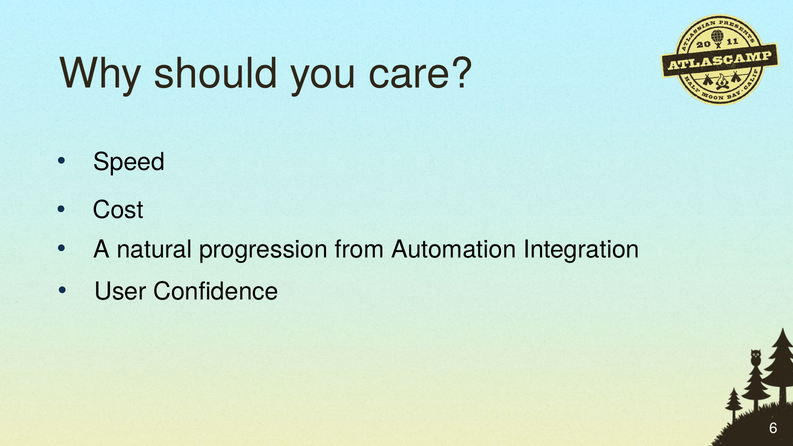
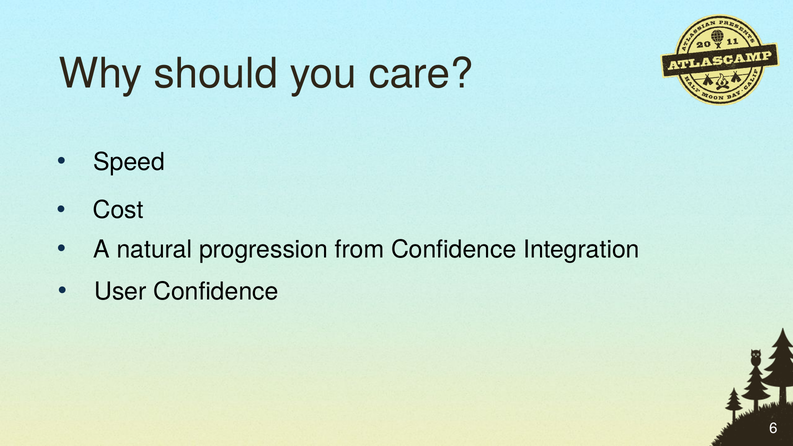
from Automation: Automation -> Confidence
